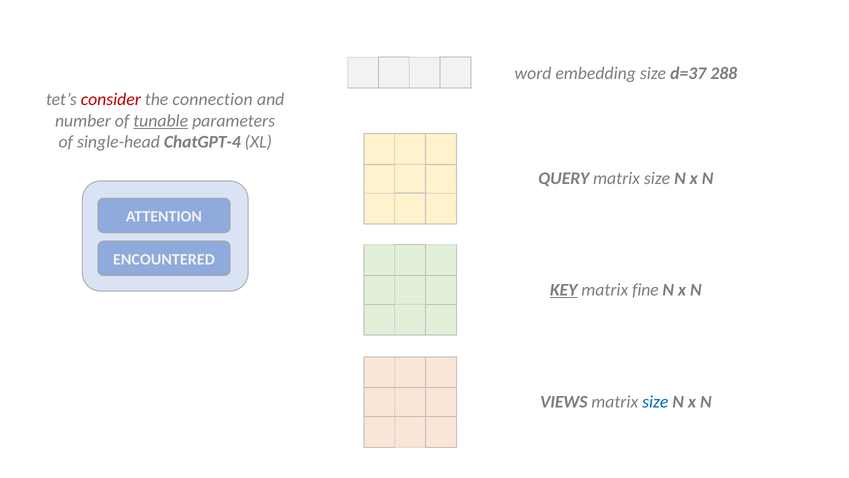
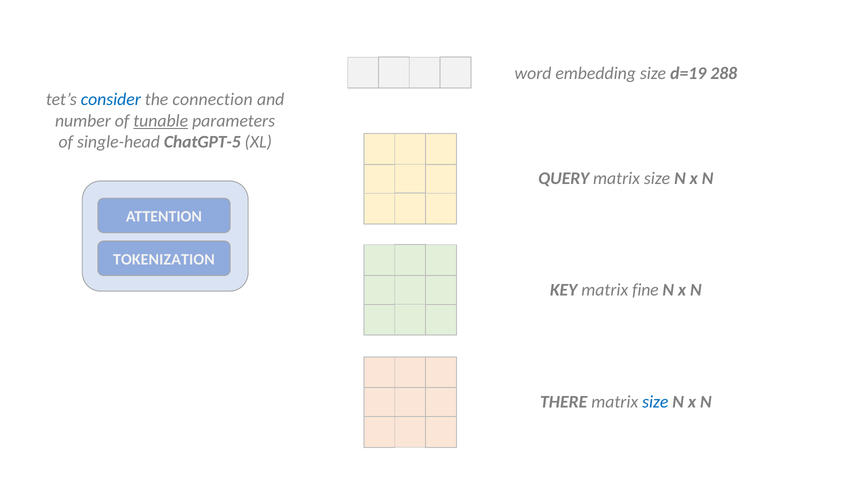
d=37: d=37 -> d=19
consider colour: red -> blue
ChatGPT-4: ChatGPT-4 -> ChatGPT-5
ENCOUNTERED: ENCOUNTERED -> TOKENIZATION
KEY underline: present -> none
VIEWS: VIEWS -> THERE
